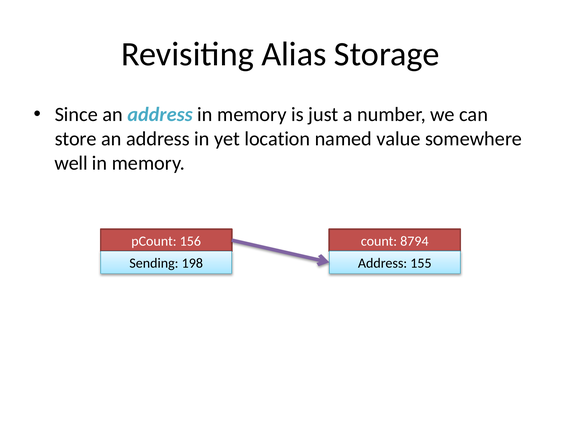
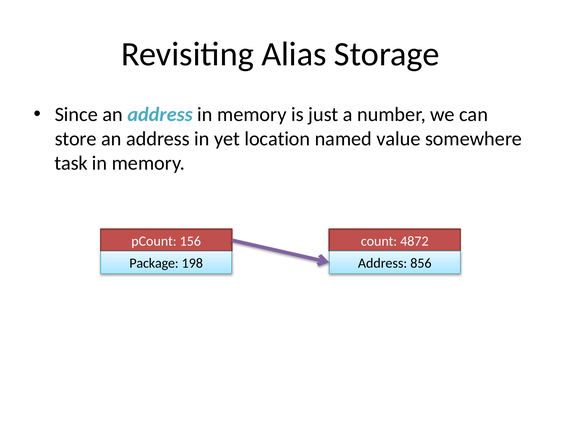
well: well -> task
8794: 8794 -> 4872
Sending: Sending -> Package
155: 155 -> 856
